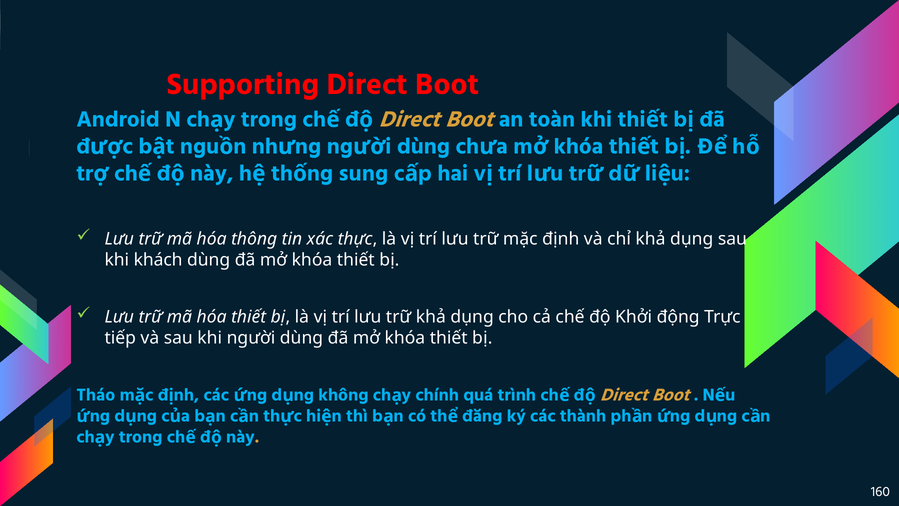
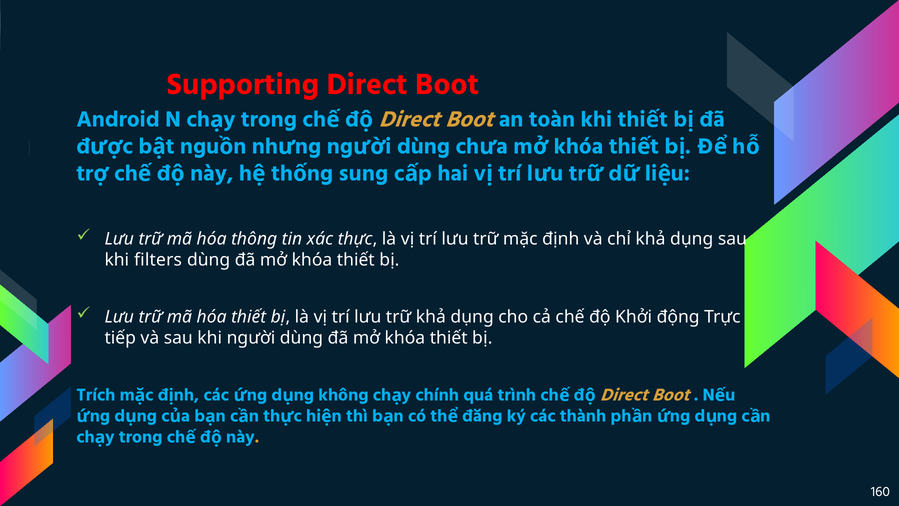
khách: khách -> filters
Tháo: Tháo -> Trích
